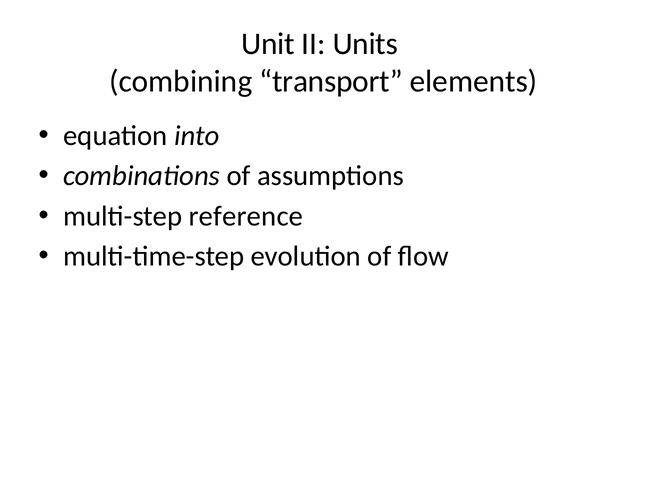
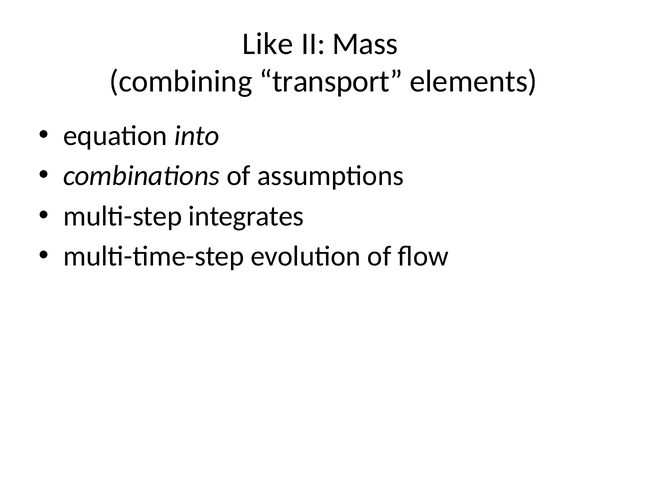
Unit: Unit -> Like
Units: Units -> Mass
reference: reference -> integrates
